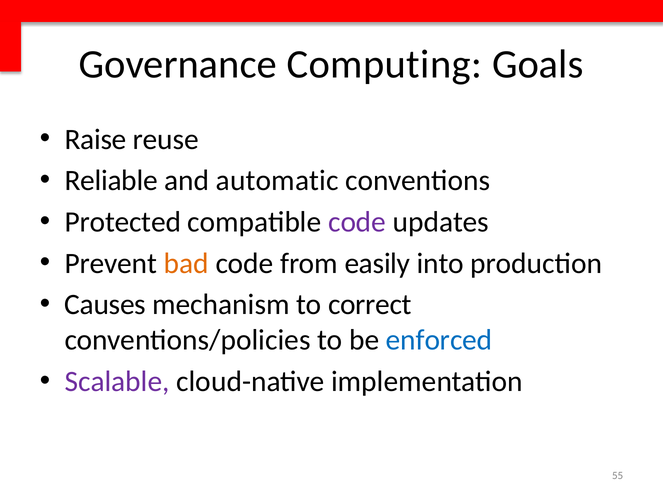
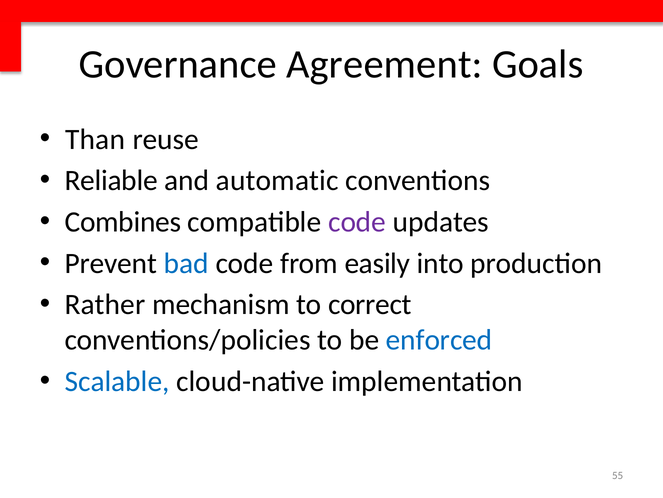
Computing: Computing -> Agreement
Raise: Raise -> Than
Protected: Protected -> Combines
bad colour: orange -> blue
Causes: Causes -> Rather
Scalable colour: purple -> blue
